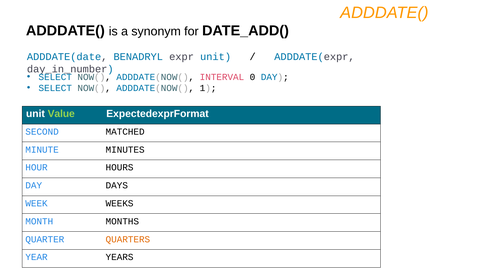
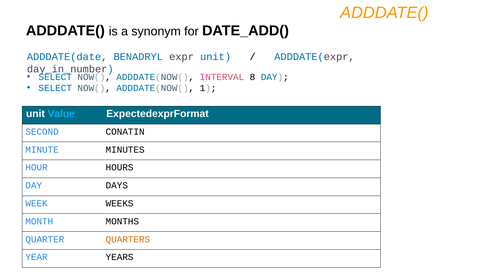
0: 0 -> 8
Value colour: light green -> light blue
MATCHED: MATCHED -> CONATIN
